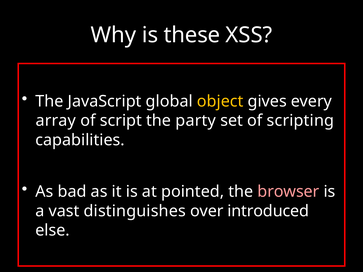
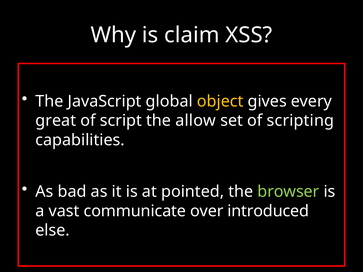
these: these -> claim
array: array -> great
party: party -> allow
browser colour: pink -> light green
distinguishes: distinguishes -> communicate
